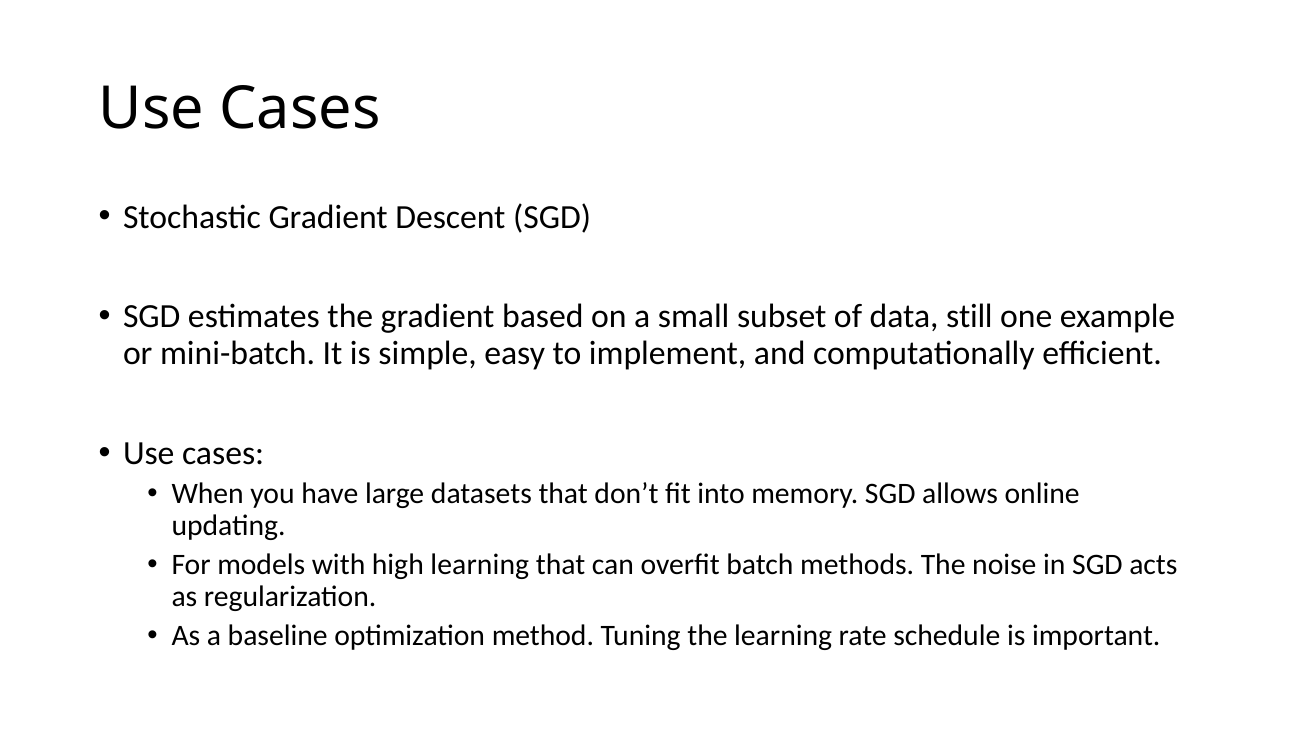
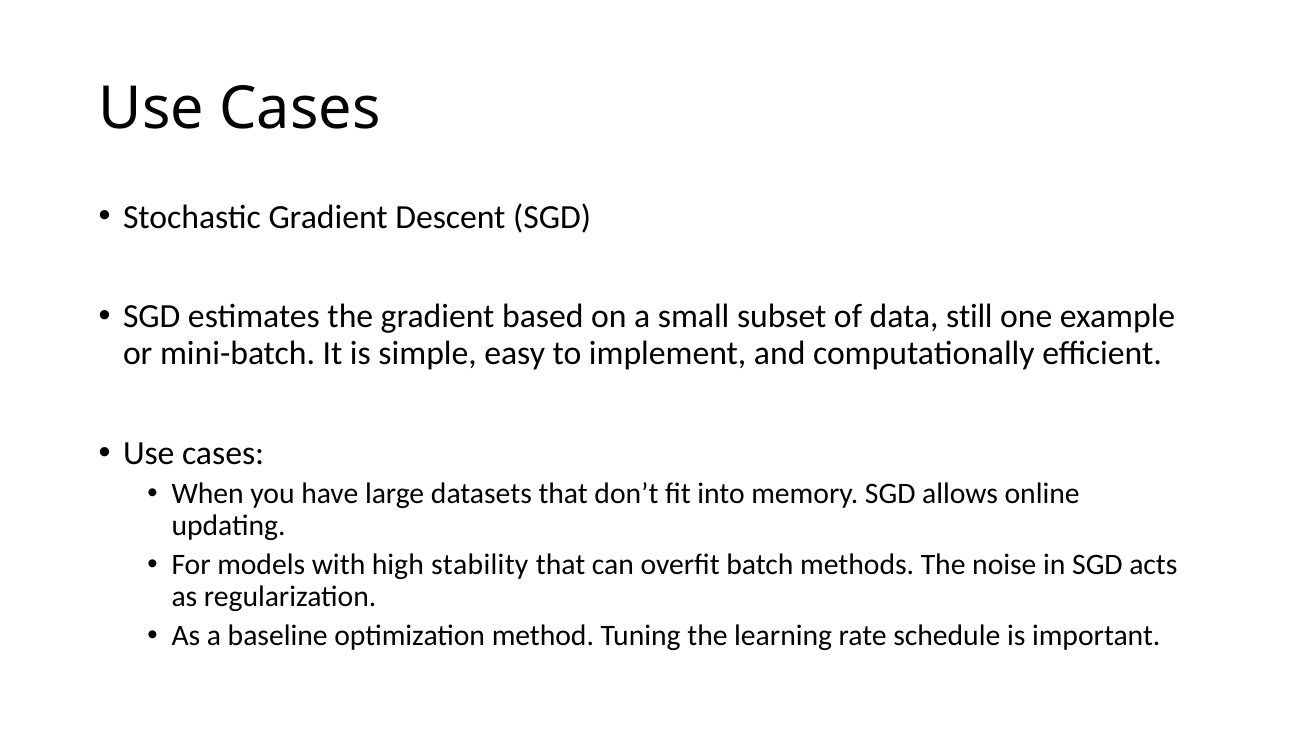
high learning: learning -> stability
